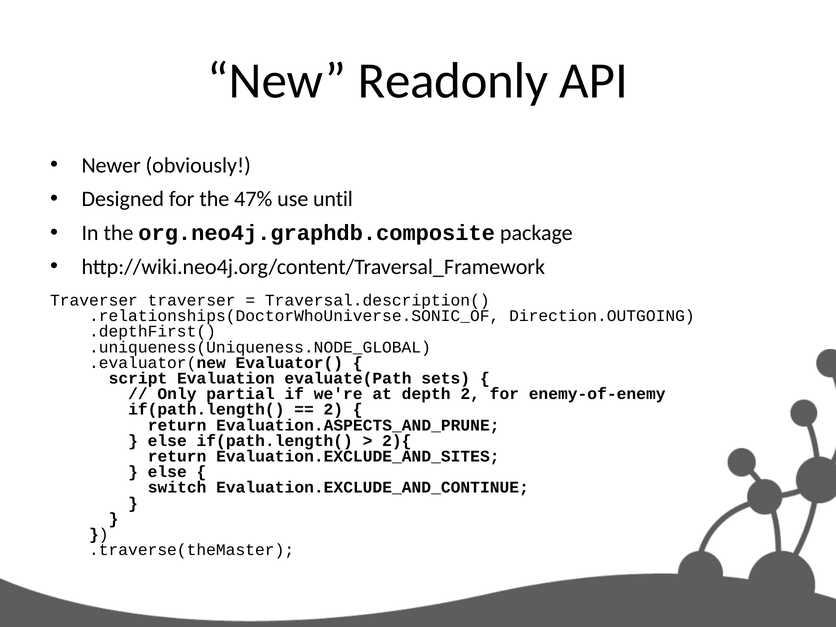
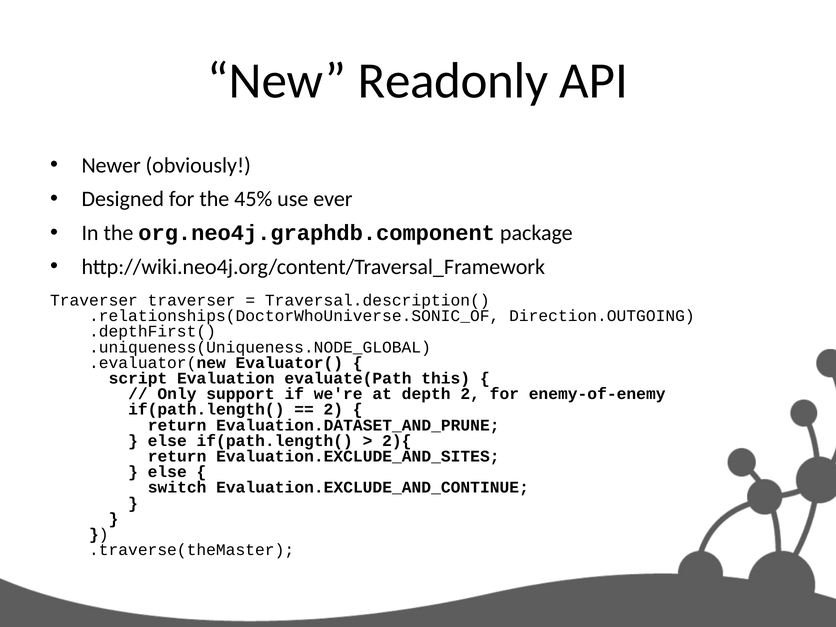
47%: 47% -> 45%
until: until -> ever
org.neo4j.graphdb.composite: org.neo4j.graphdb.composite -> org.neo4j.graphdb.component
sets: sets -> this
partial: partial -> support
Evaluation.ASPECTS_AND_PRUNE: Evaluation.ASPECTS_AND_PRUNE -> Evaluation.DATASET_AND_PRUNE
